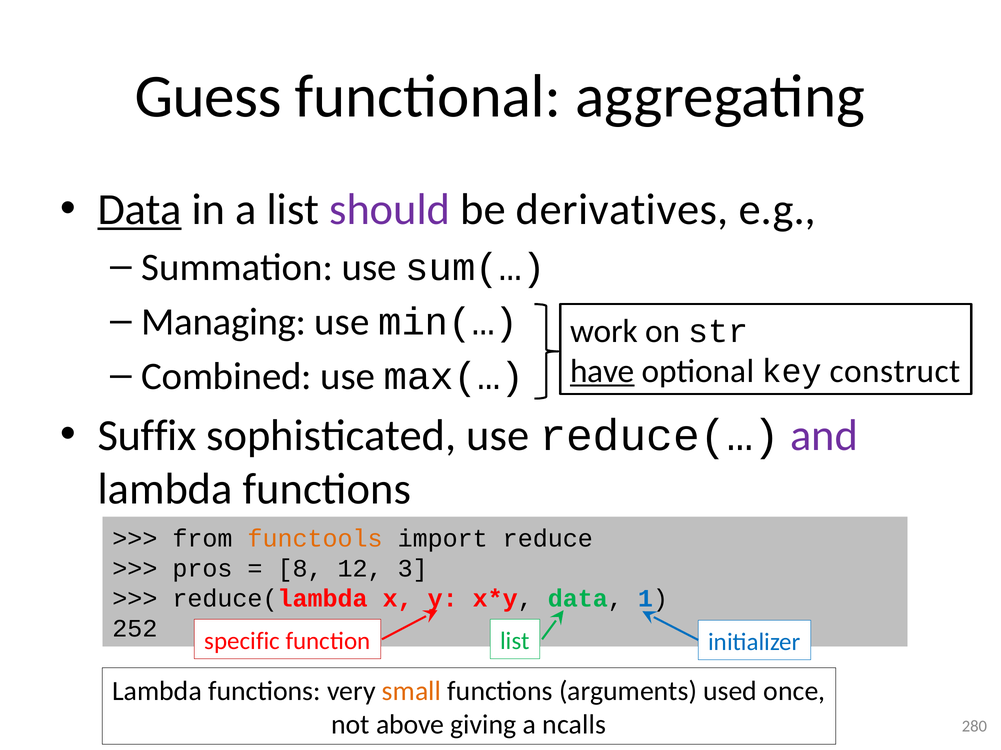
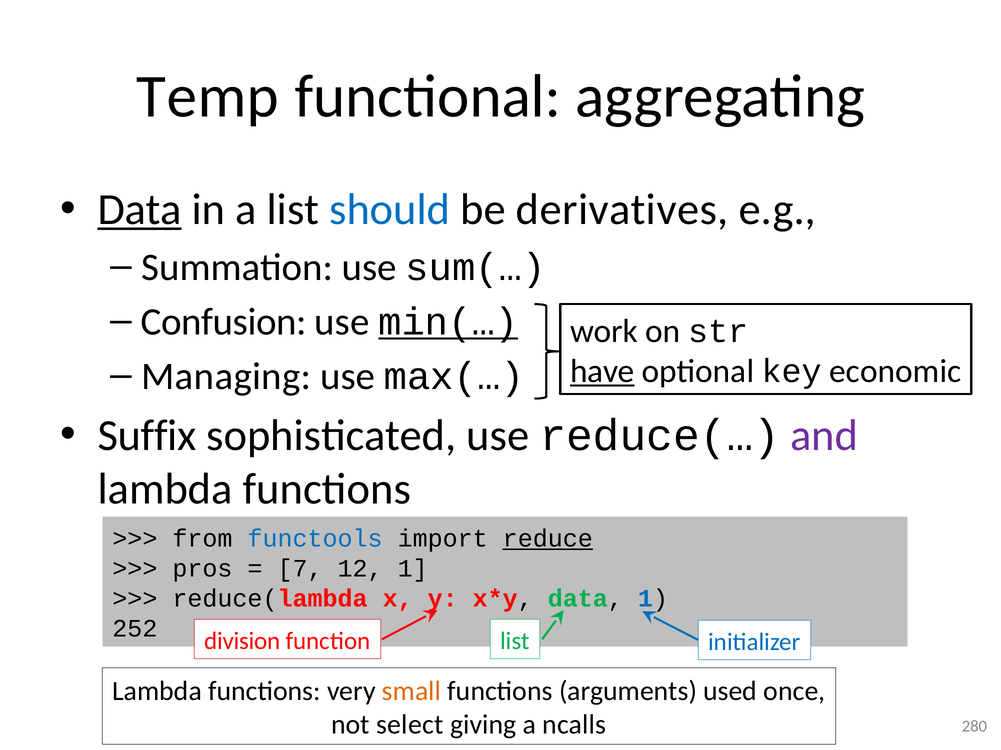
Guess: Guess -> Temp
should colour: purple -> blue
Managing: Managing -> Confusion
min(… underline: none -> present
Combined: Combined -> Managing
construct: construct -> economic
functools colour: orange -> blue
reduce underline: none -> present
8: 8 -> 7
12 3: 3 -> 1
specific: specific -> division
above: above -> select
